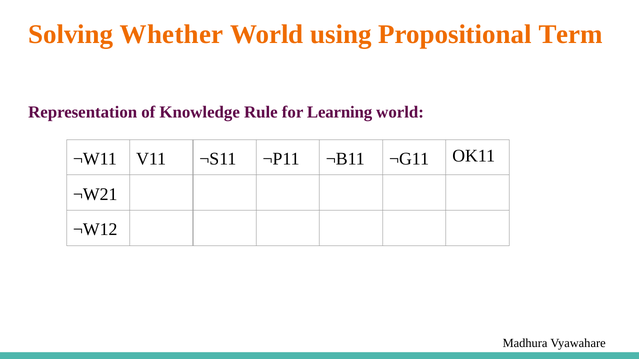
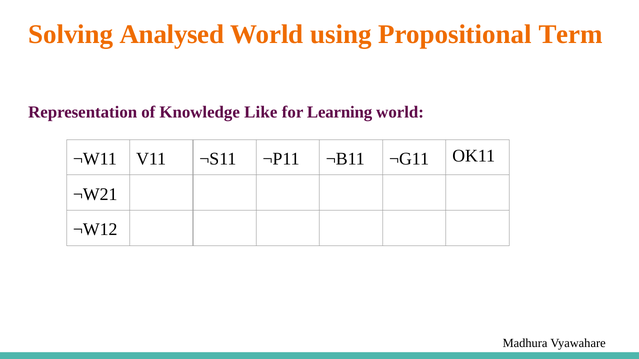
Whether: Whether -> Analysed
Rule: Rule -> Like
